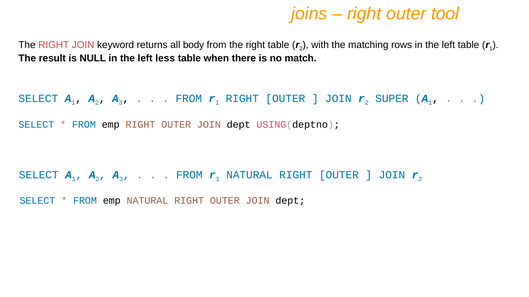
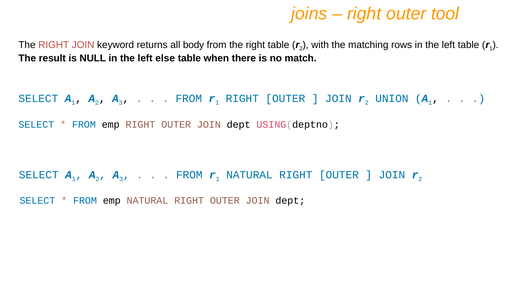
less: less -> else
SUPER: SUPER -> UNION
